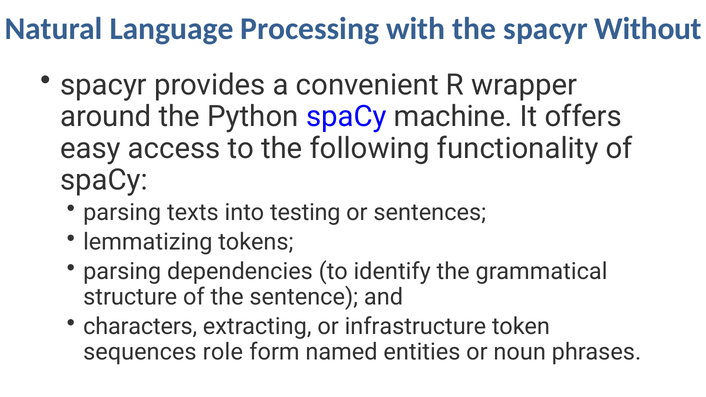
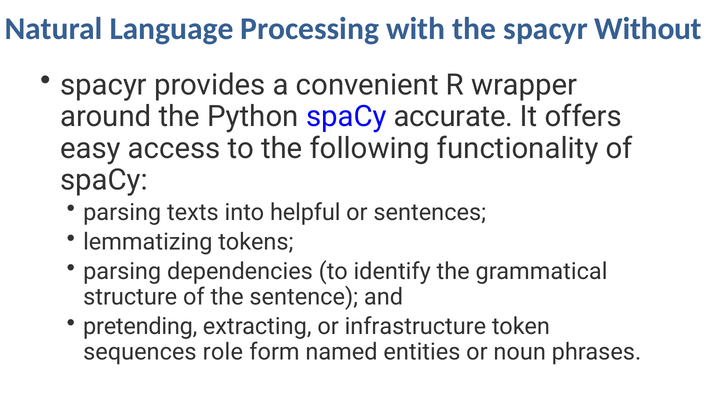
machine: machine -> accurate
testing: testing -> helpful
characters: characters -> pretending
